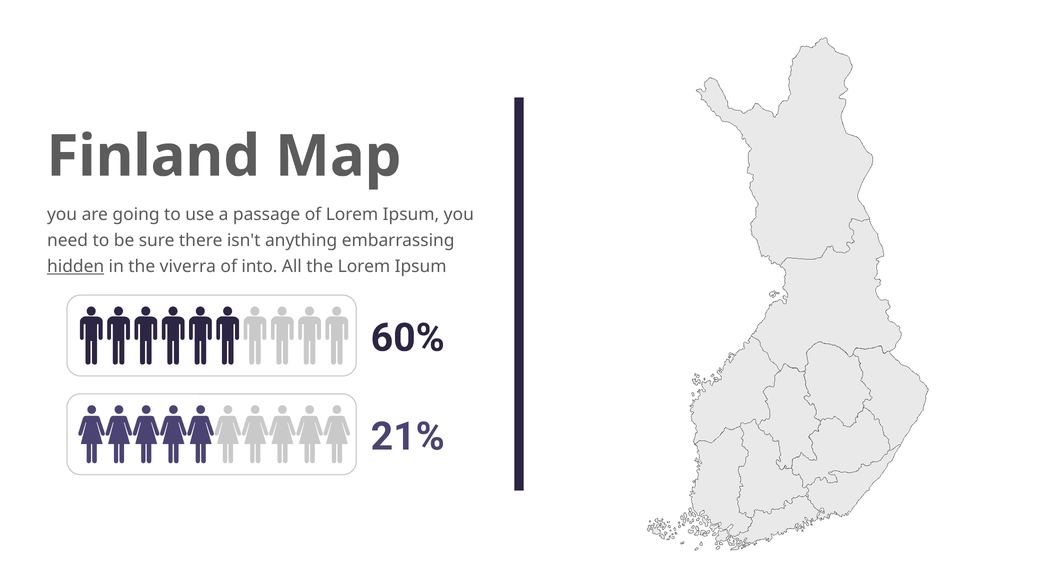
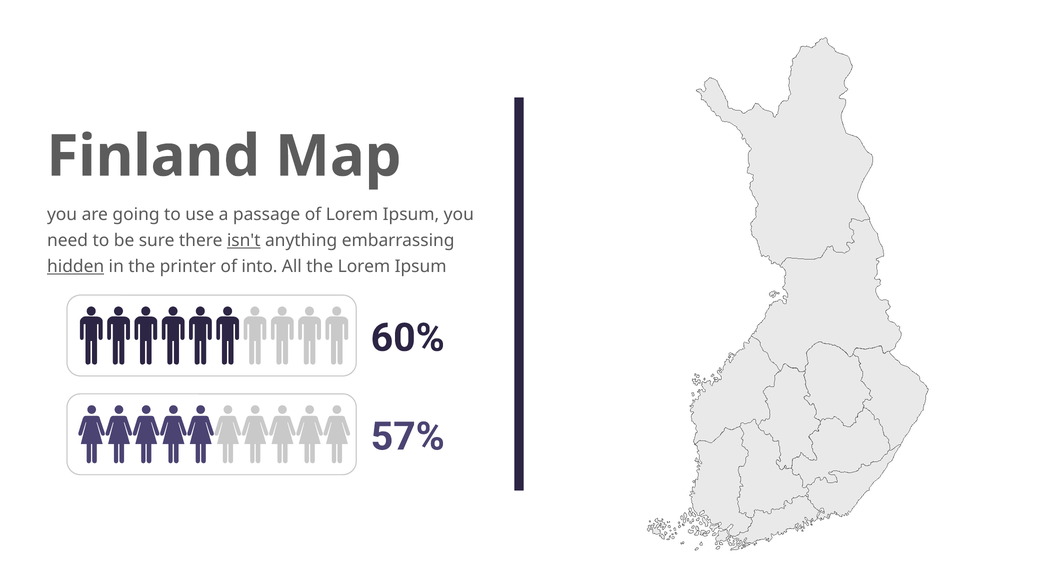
isn't underline: none -> present
viverra: viverra -> printer
21%: 21% -> 57%
